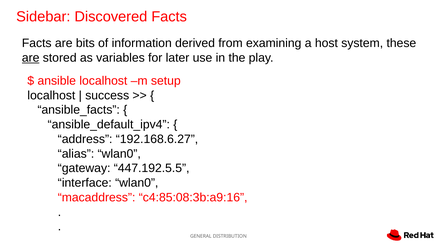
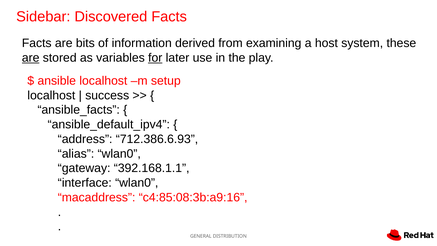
for underline: none -> present
192.168.6.27: 192.168.6.27 -> 712.386.6.93
447.192.5.5: 447.192.5.5 -> 392.168.1.1
